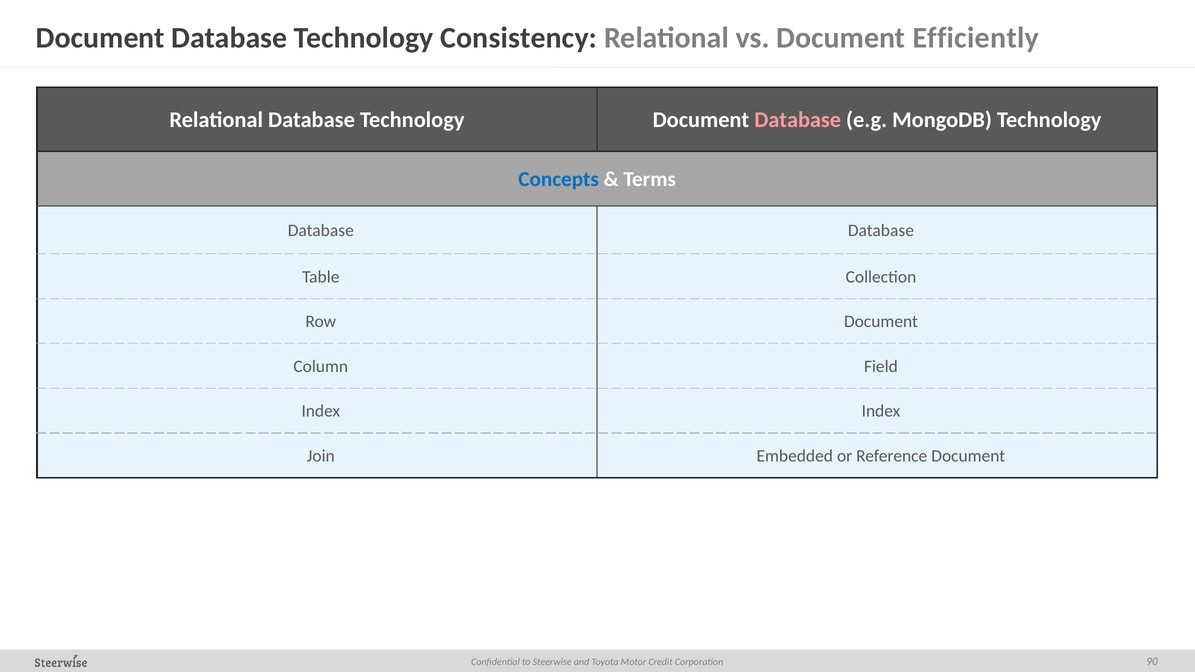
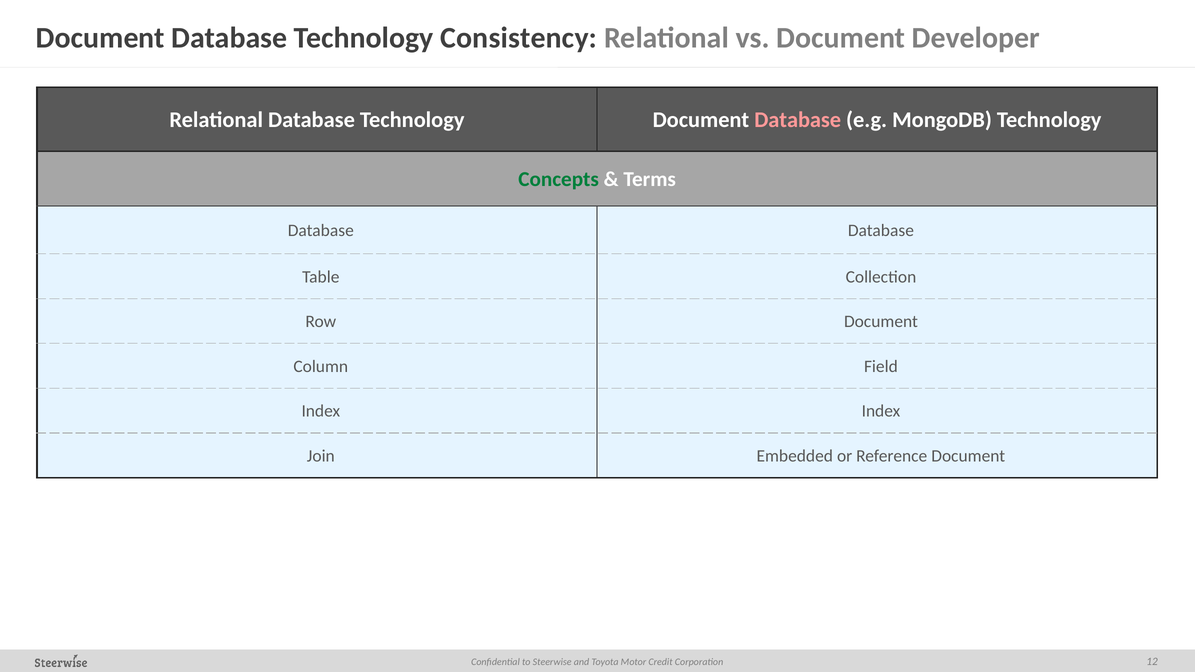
Efficiently: Efficiently -> Developer
Concepts colour: blue -> green
90: 90 -> 12
